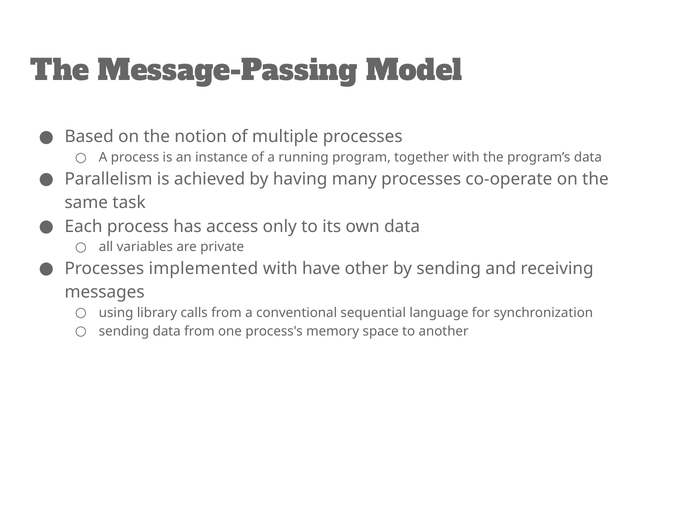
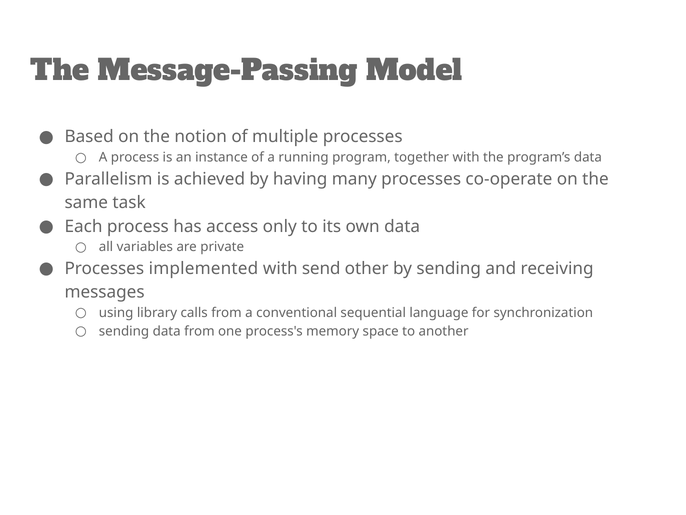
have: have -> send
